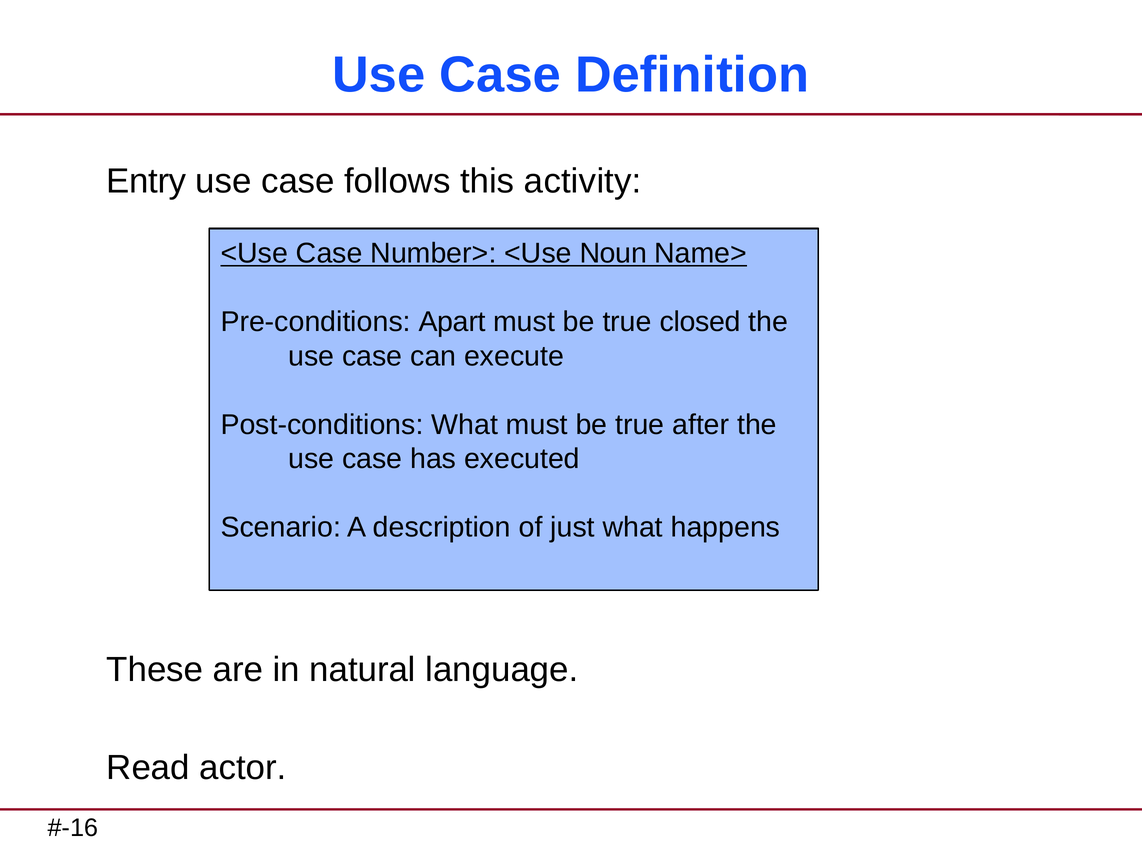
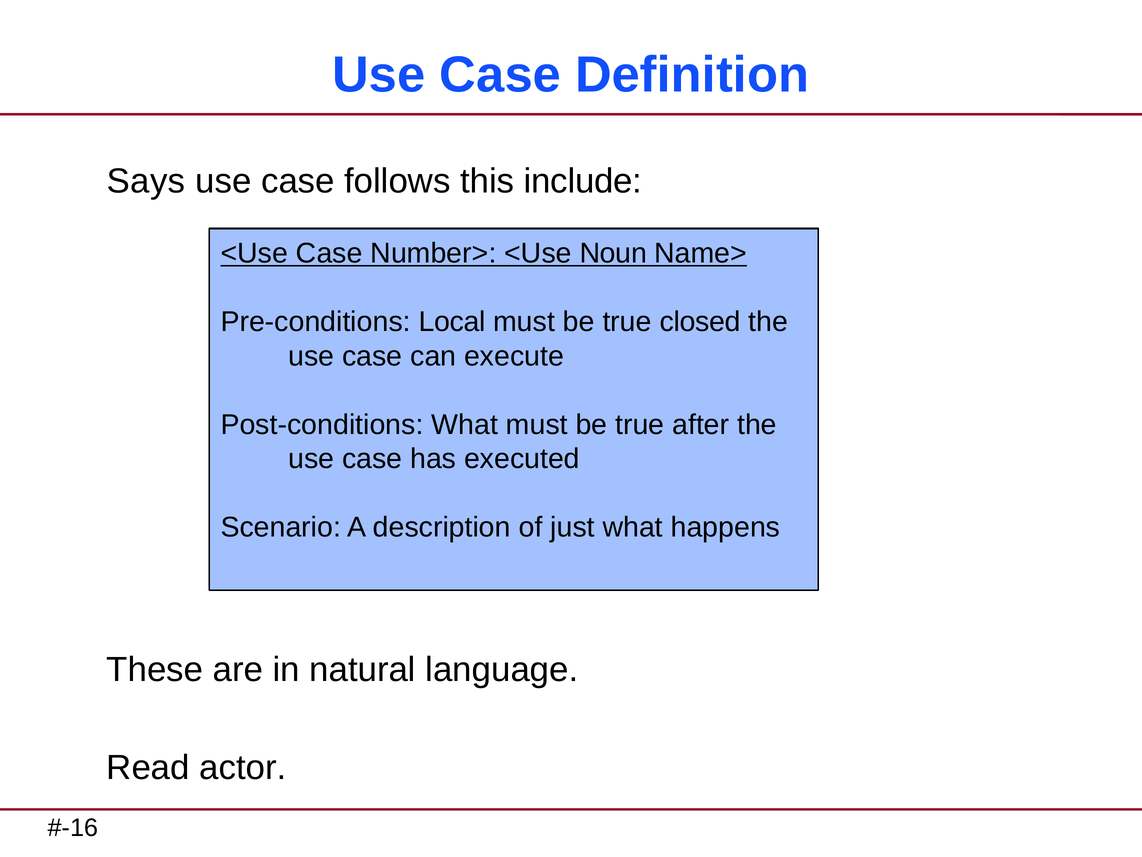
Entry: Entry -> Says
activity: activity -> include
Apart: Apart -> Local
